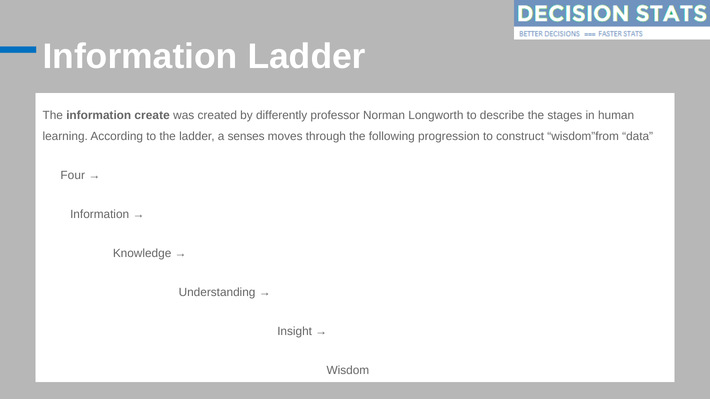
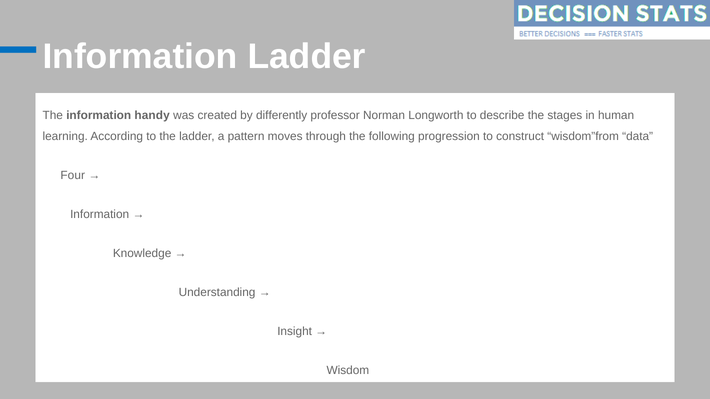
create: create -> handy
senses: senses -> pattern
